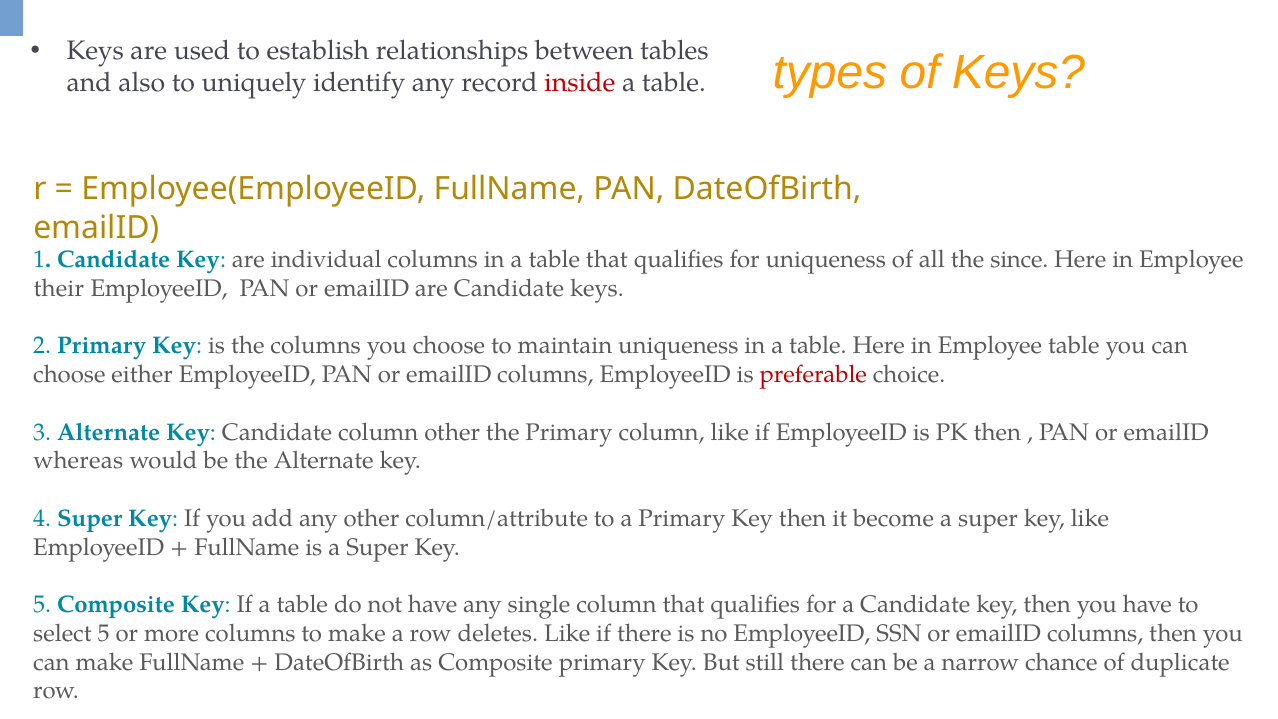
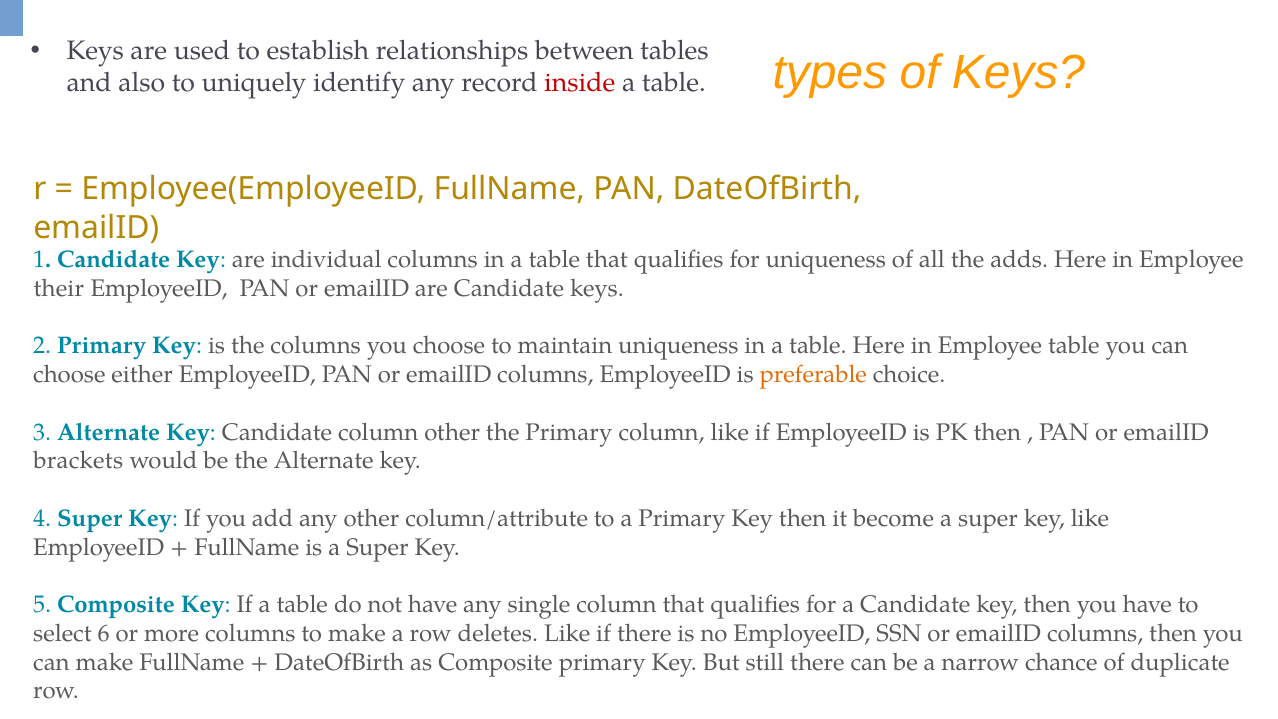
since: since -> adds
preferable colour: red -> orange
whereas: whereas -> brackets
select 5: 5 -> 6
